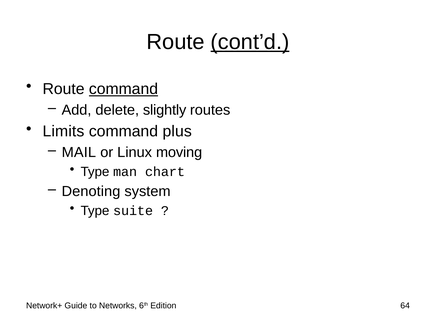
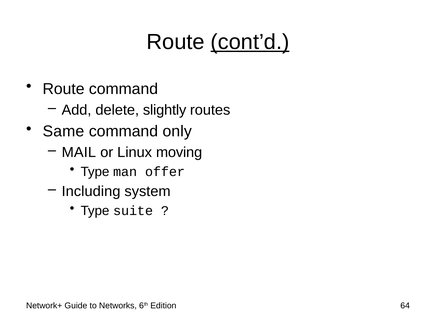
command at (123, 89) underline: present -> none
Limits: Limits -> Same
plus: plus -> only
chart: chart -> offer
Denoting: Denoting -> Including
